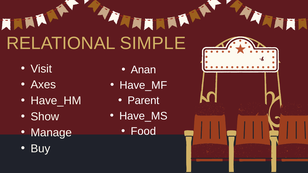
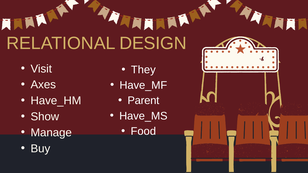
SIMPLE: SIMPLE -> DESIGN
Anan: Anan -> They
